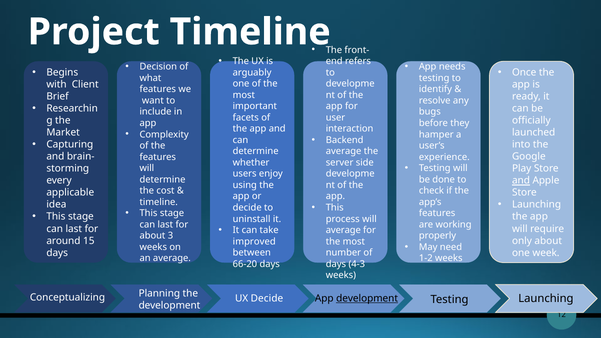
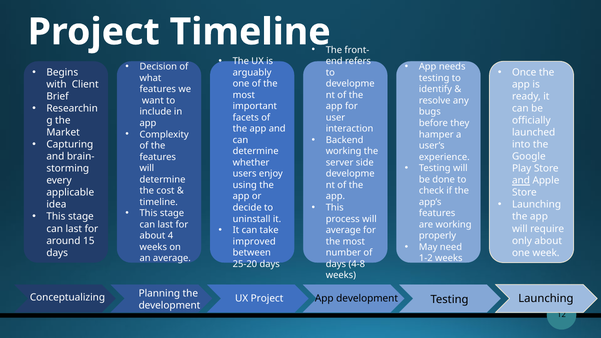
average at (344, 151): average -> working
3: 3 -> 4
66-20: 66-20 -> 25-20
4-3: 4-3 -> 4-8
UX Decide: Decide -> Project
development at (367, 298) underline: present -> none
